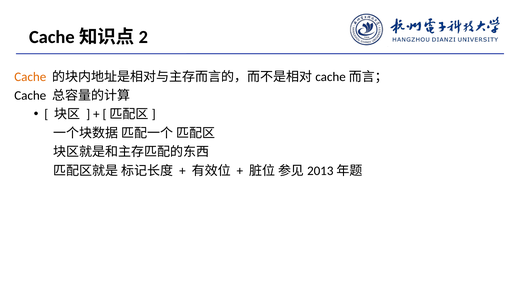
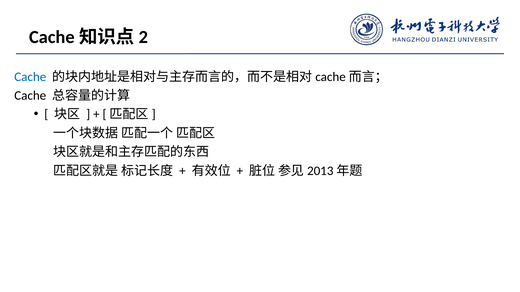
Cache at (30, 77) colour: orange -> blue
